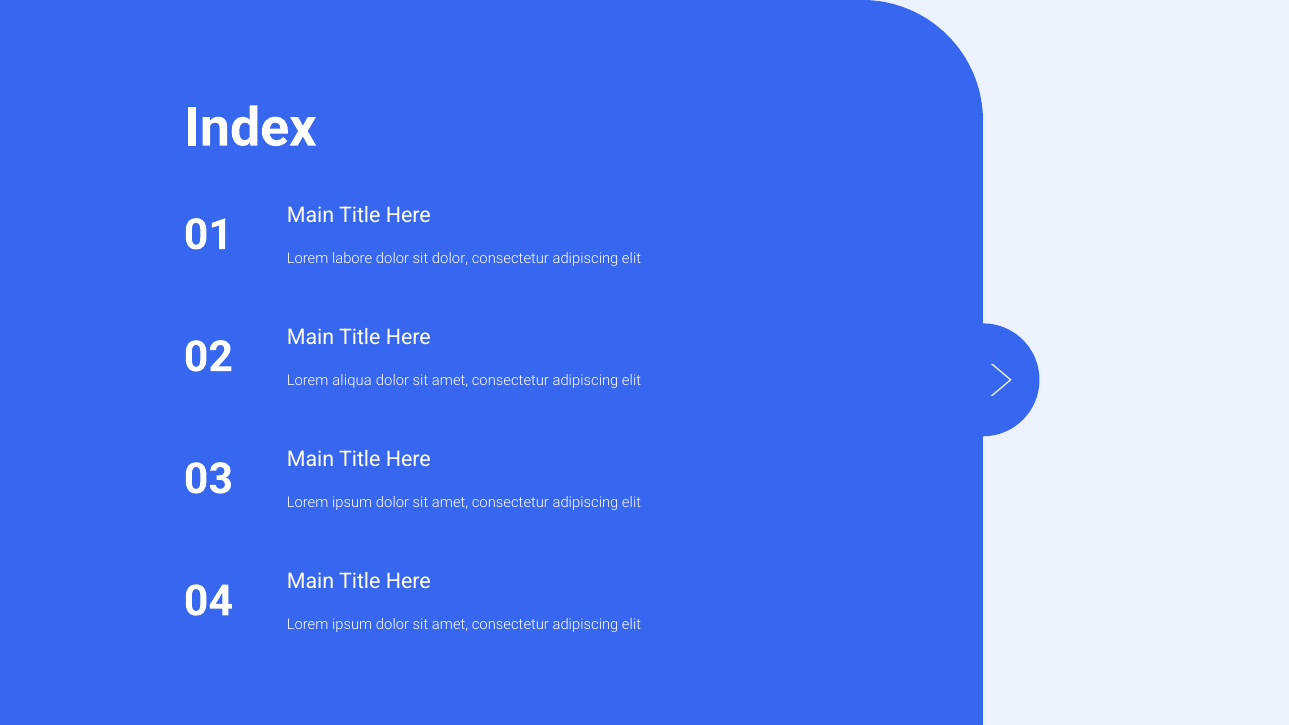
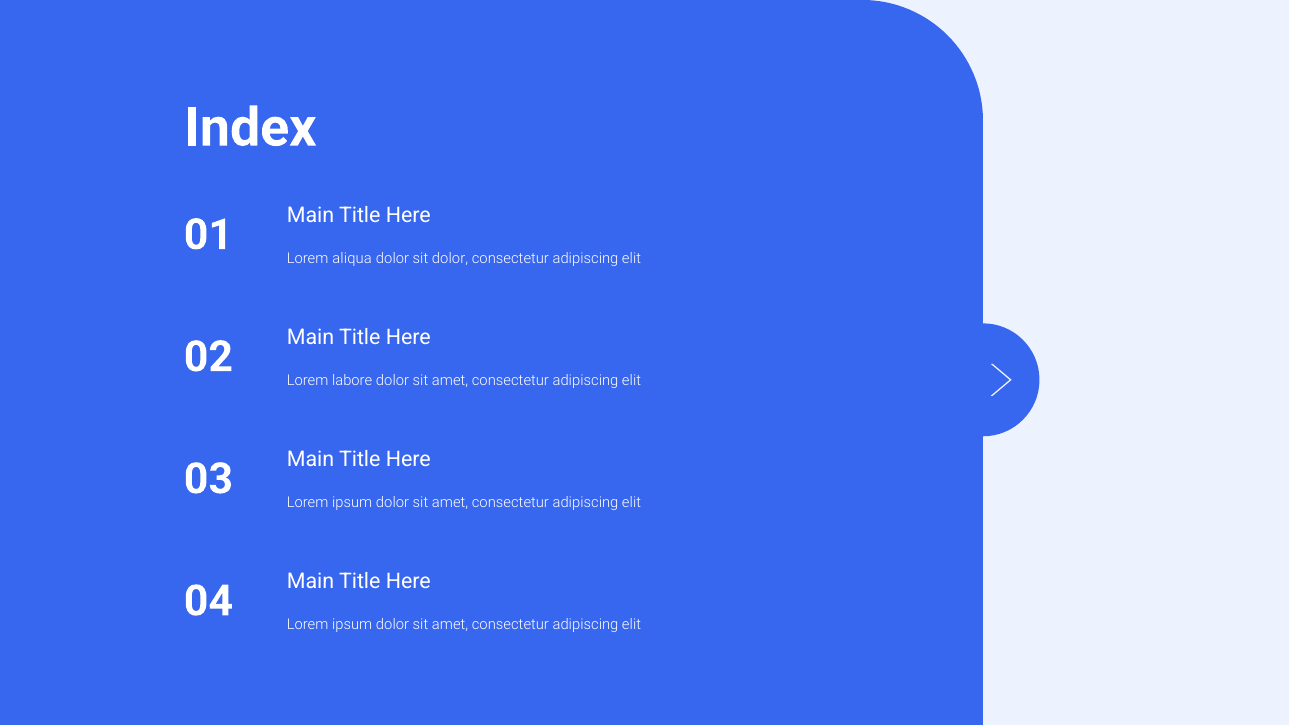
labore: labore -> aliqua
aliqua: aliqua -> labore
